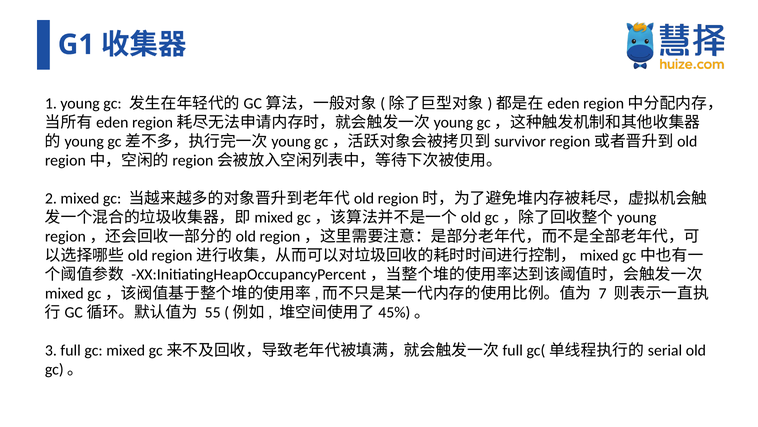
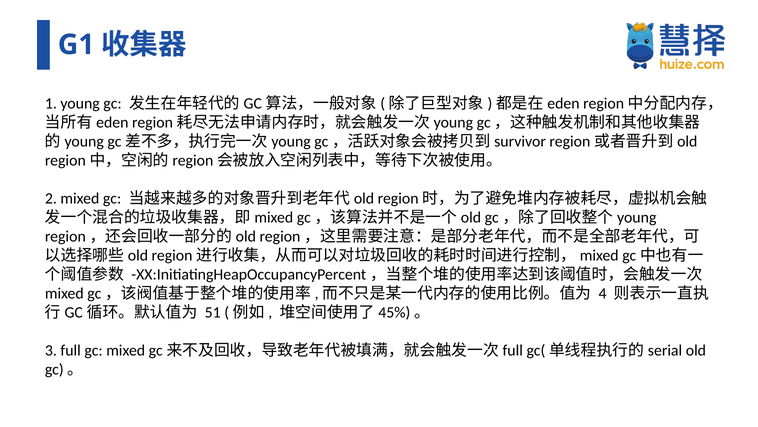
7: 7 -> 4
55: 55 -> 51
